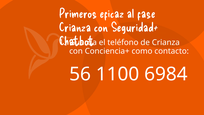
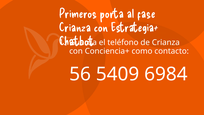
eficaz: eficaz -> porta
Seguridad+: Seguridad+ -> Estrategia+
1100: 1100 -> 5409
